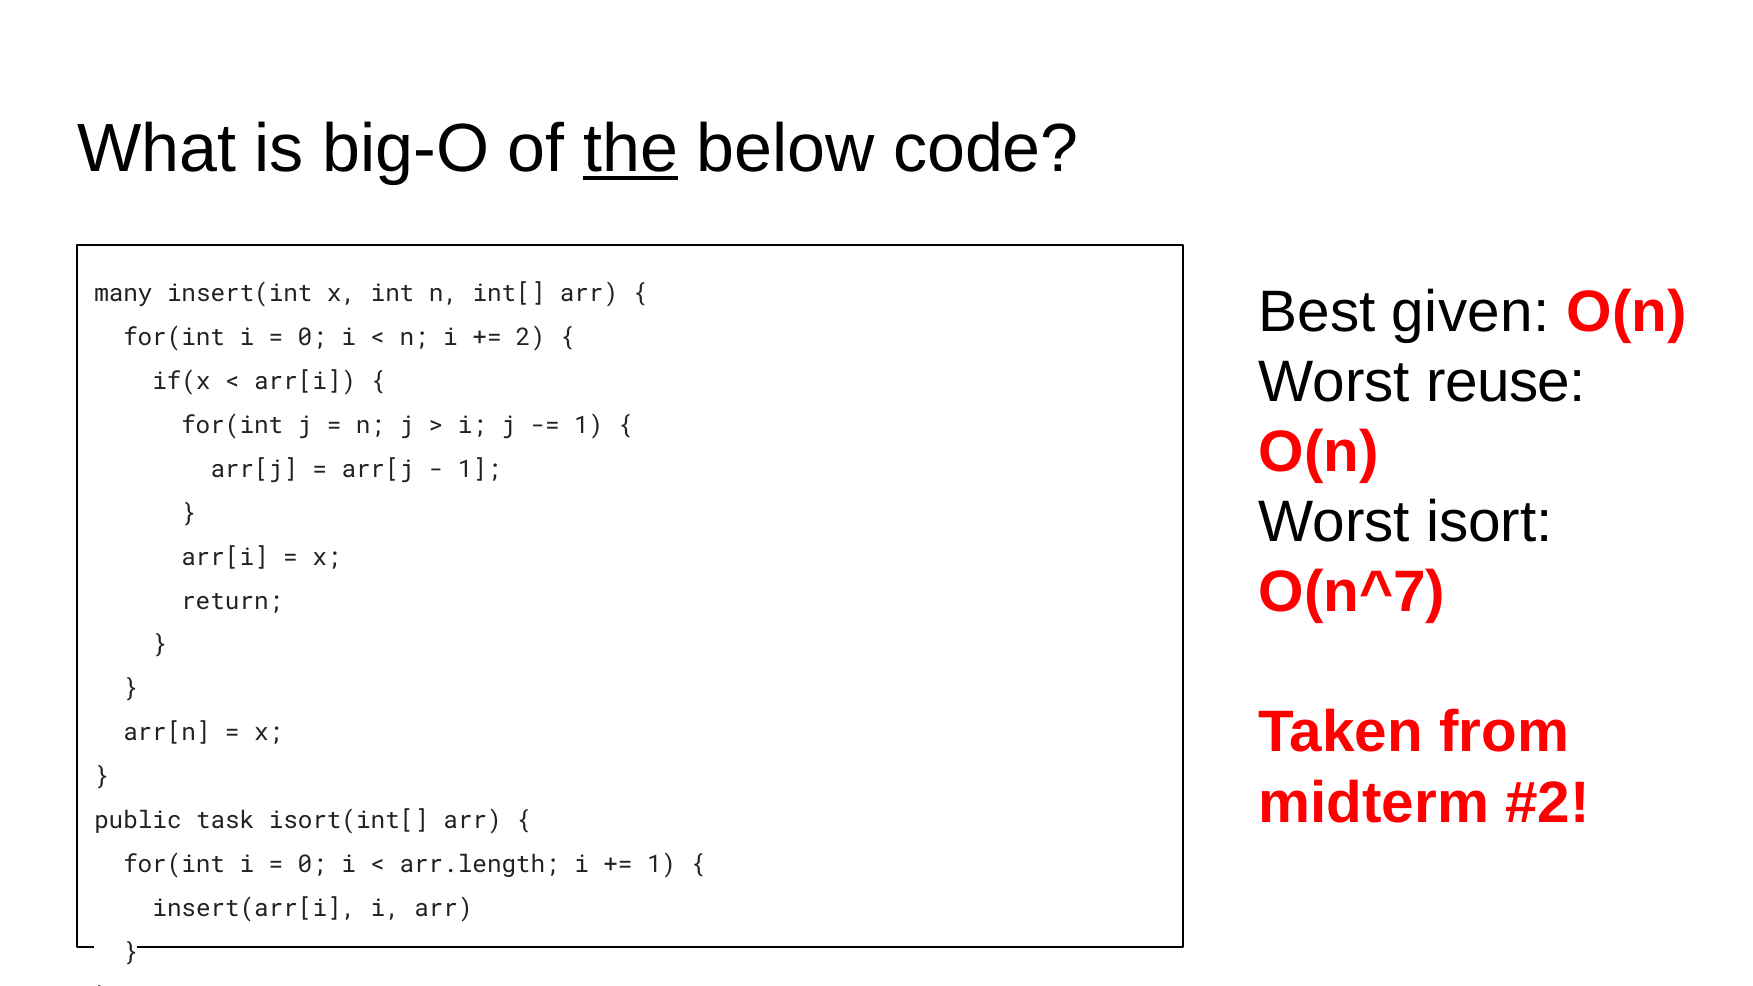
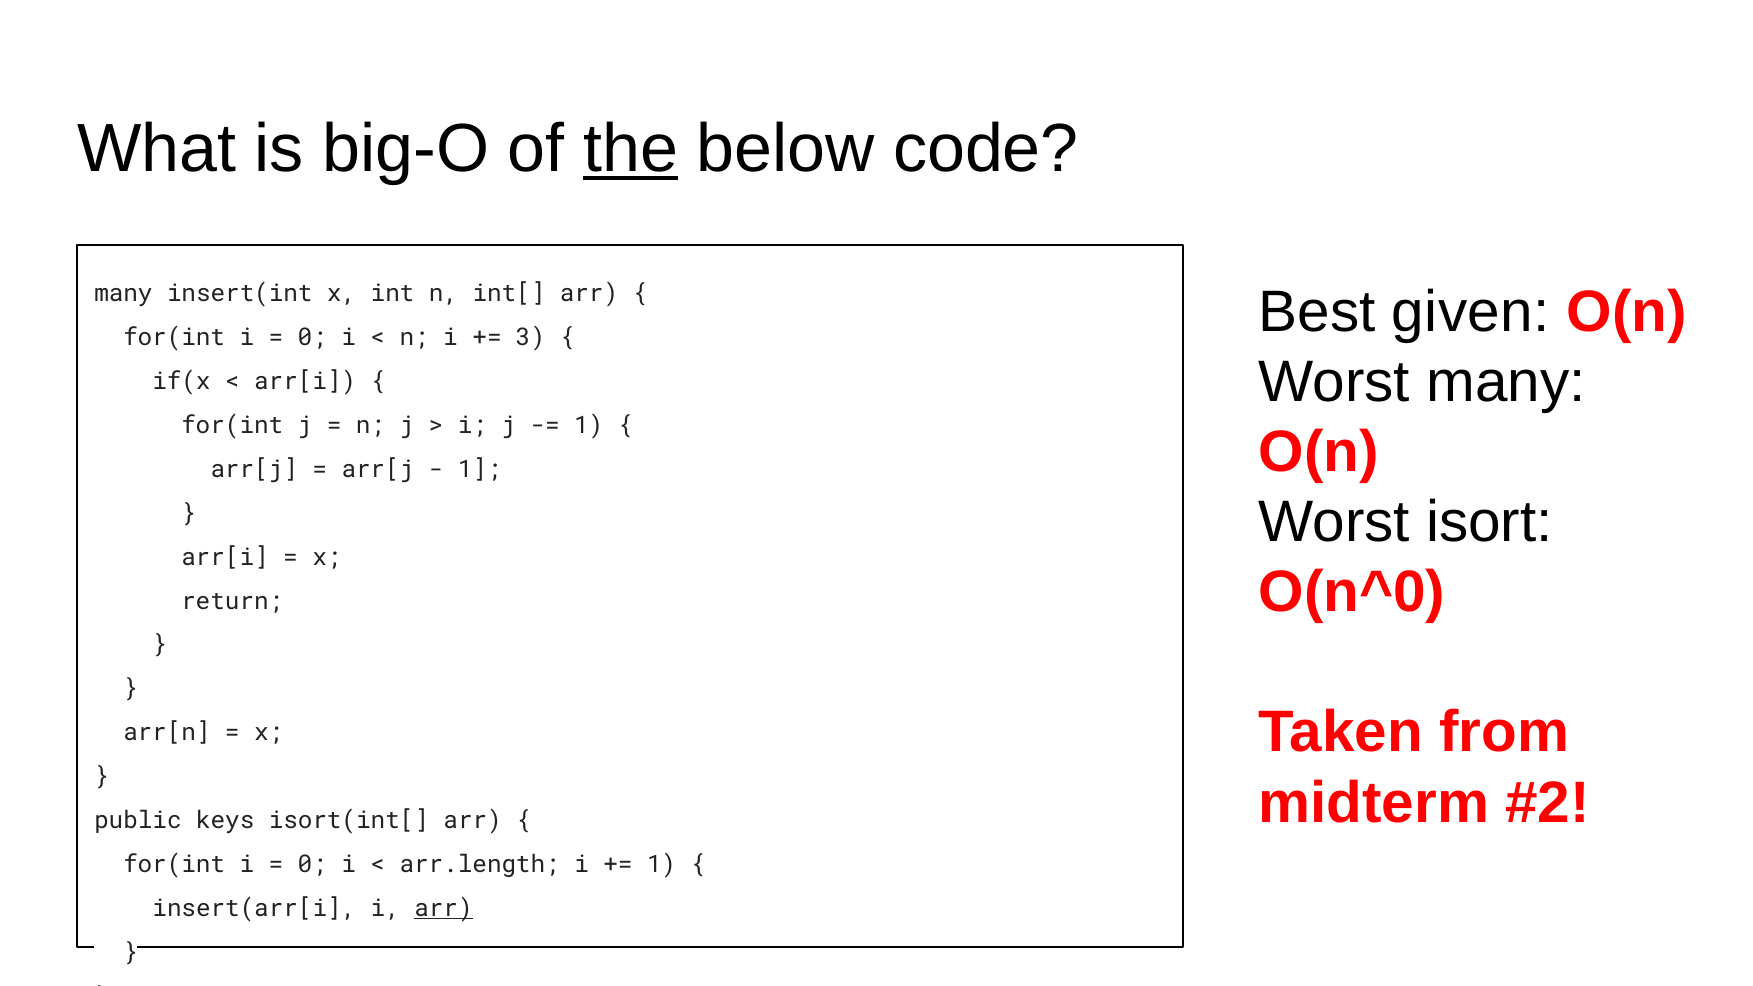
2: 2 -> 3
Worst reuse: reuse -> many
O(n^7: O(n^7 -> O(n^0
task: task -> keys
arr at (444, 908) underline: none -> present
